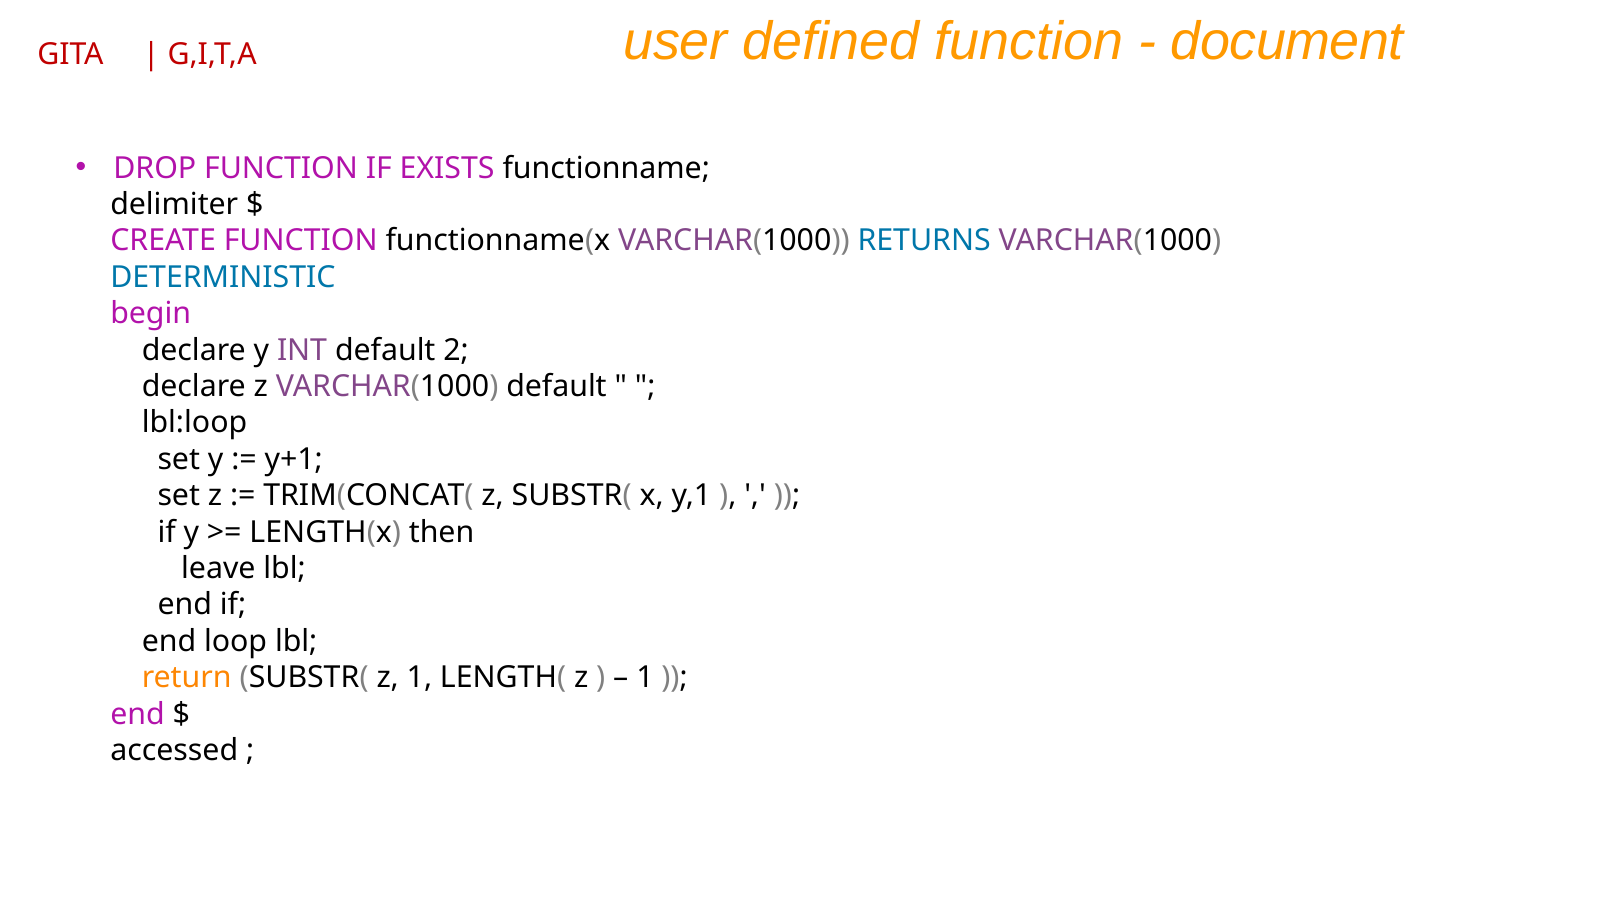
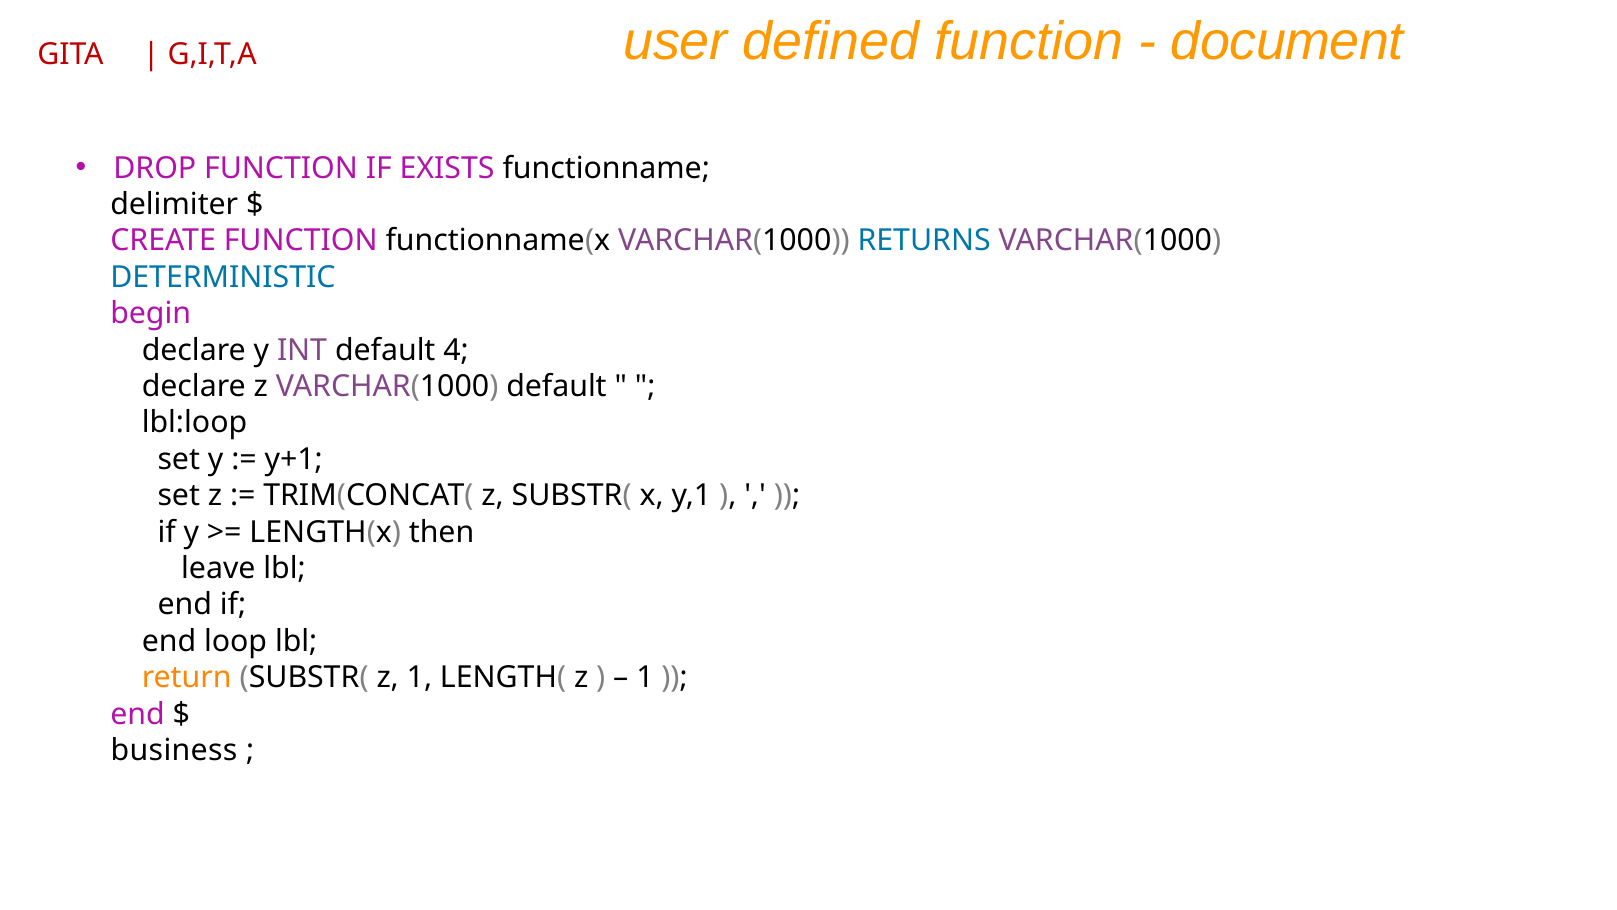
2: 2 -> 4
accessed: accessed -> business
